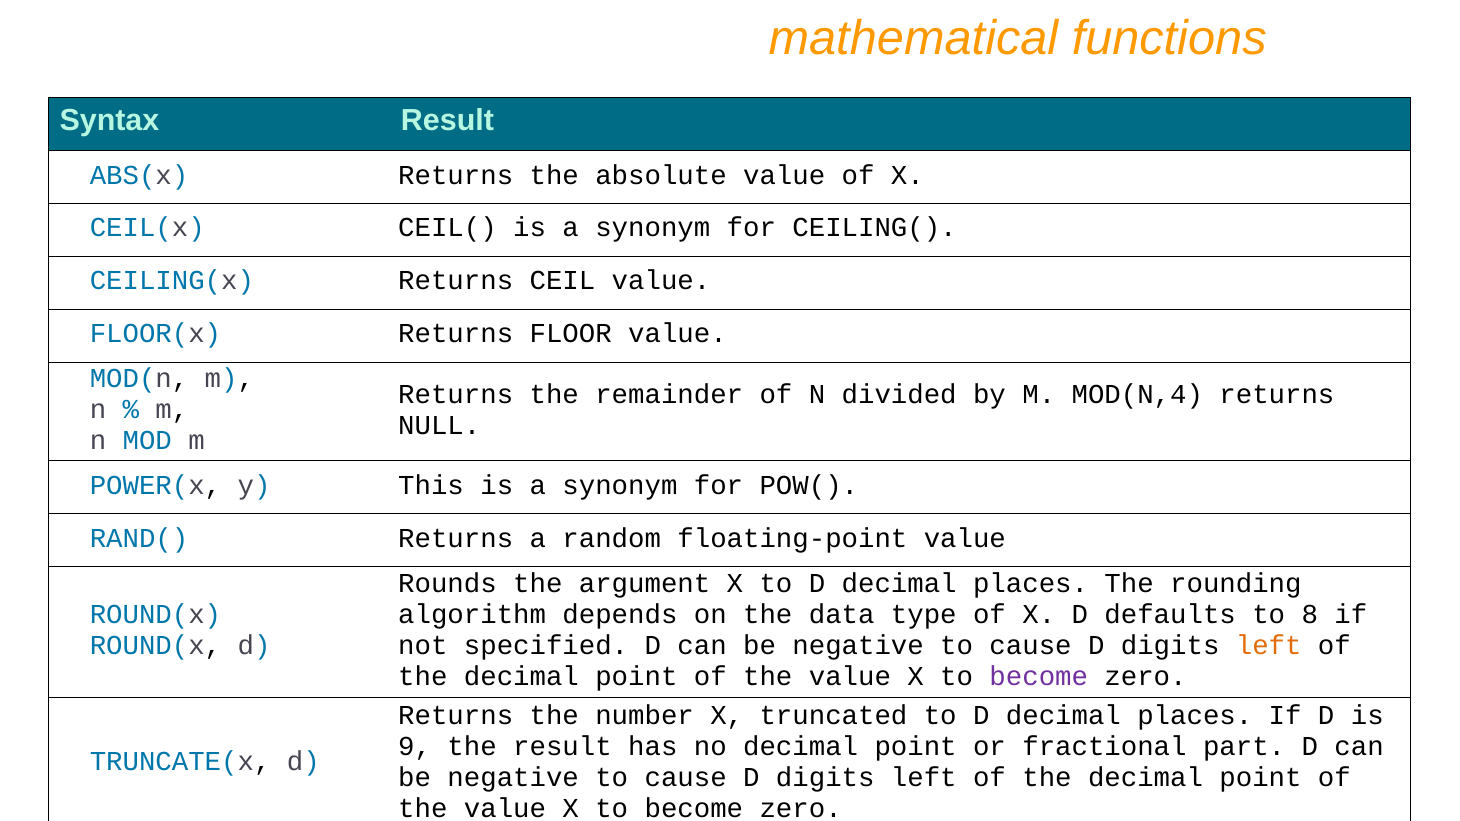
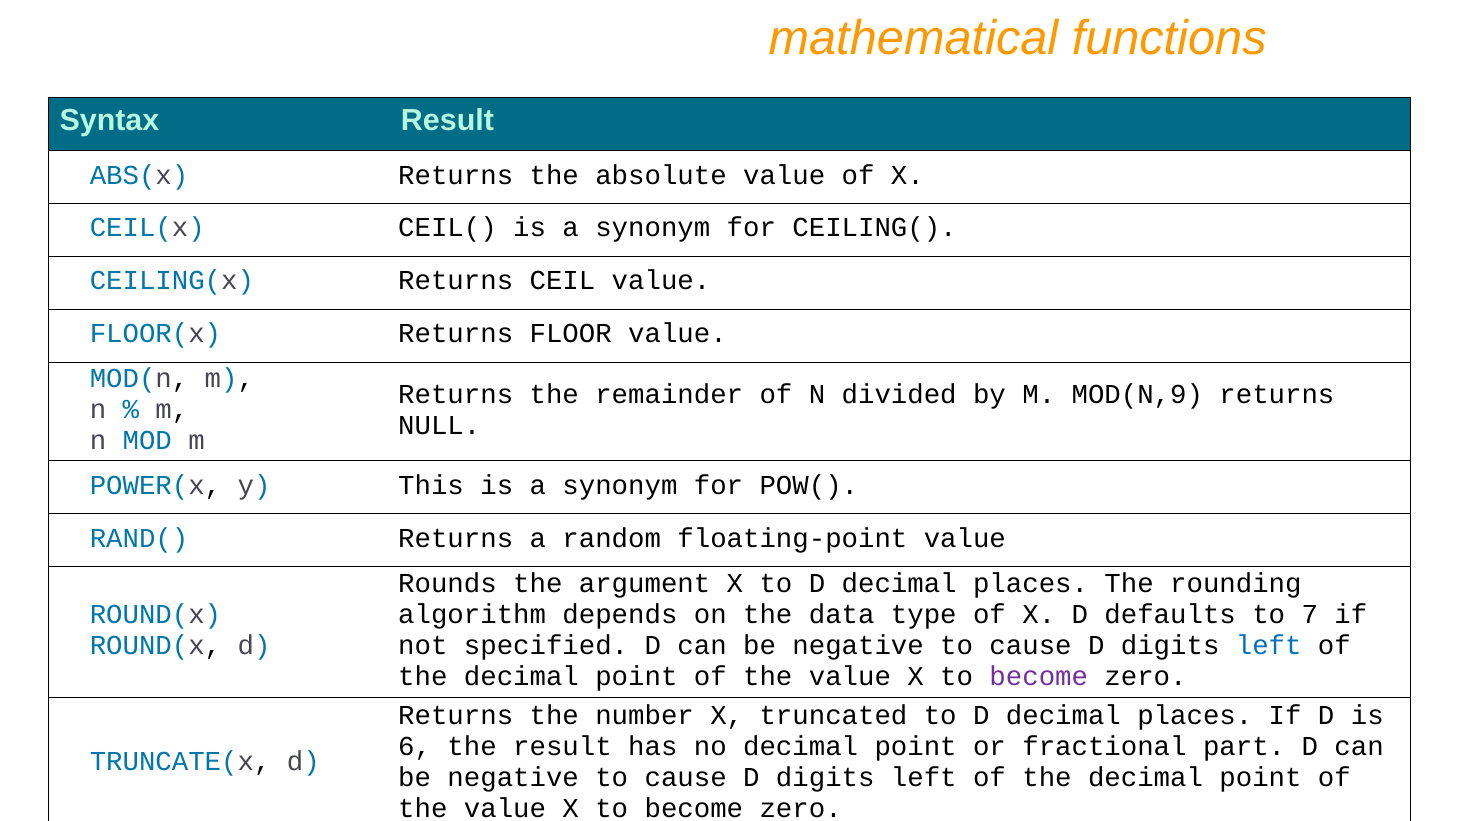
MOD(N,4: MOD(N,4 -> MOD(N,9
8: 8 -> 7
left at (1269, 646) colour: orange -> blue
9: 9 -> 6
